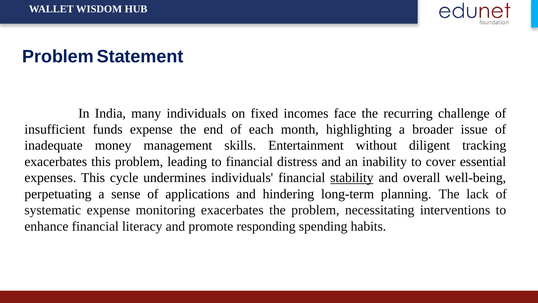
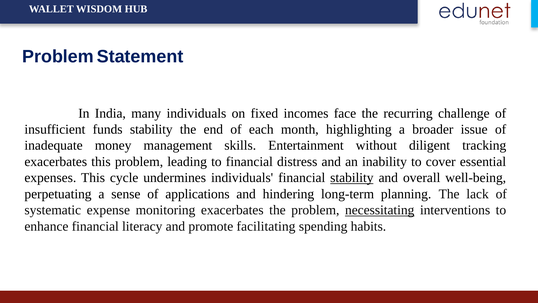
funds expense: expense -> stability
necessitating underline: none -> present
responding: responding -> facilitating
